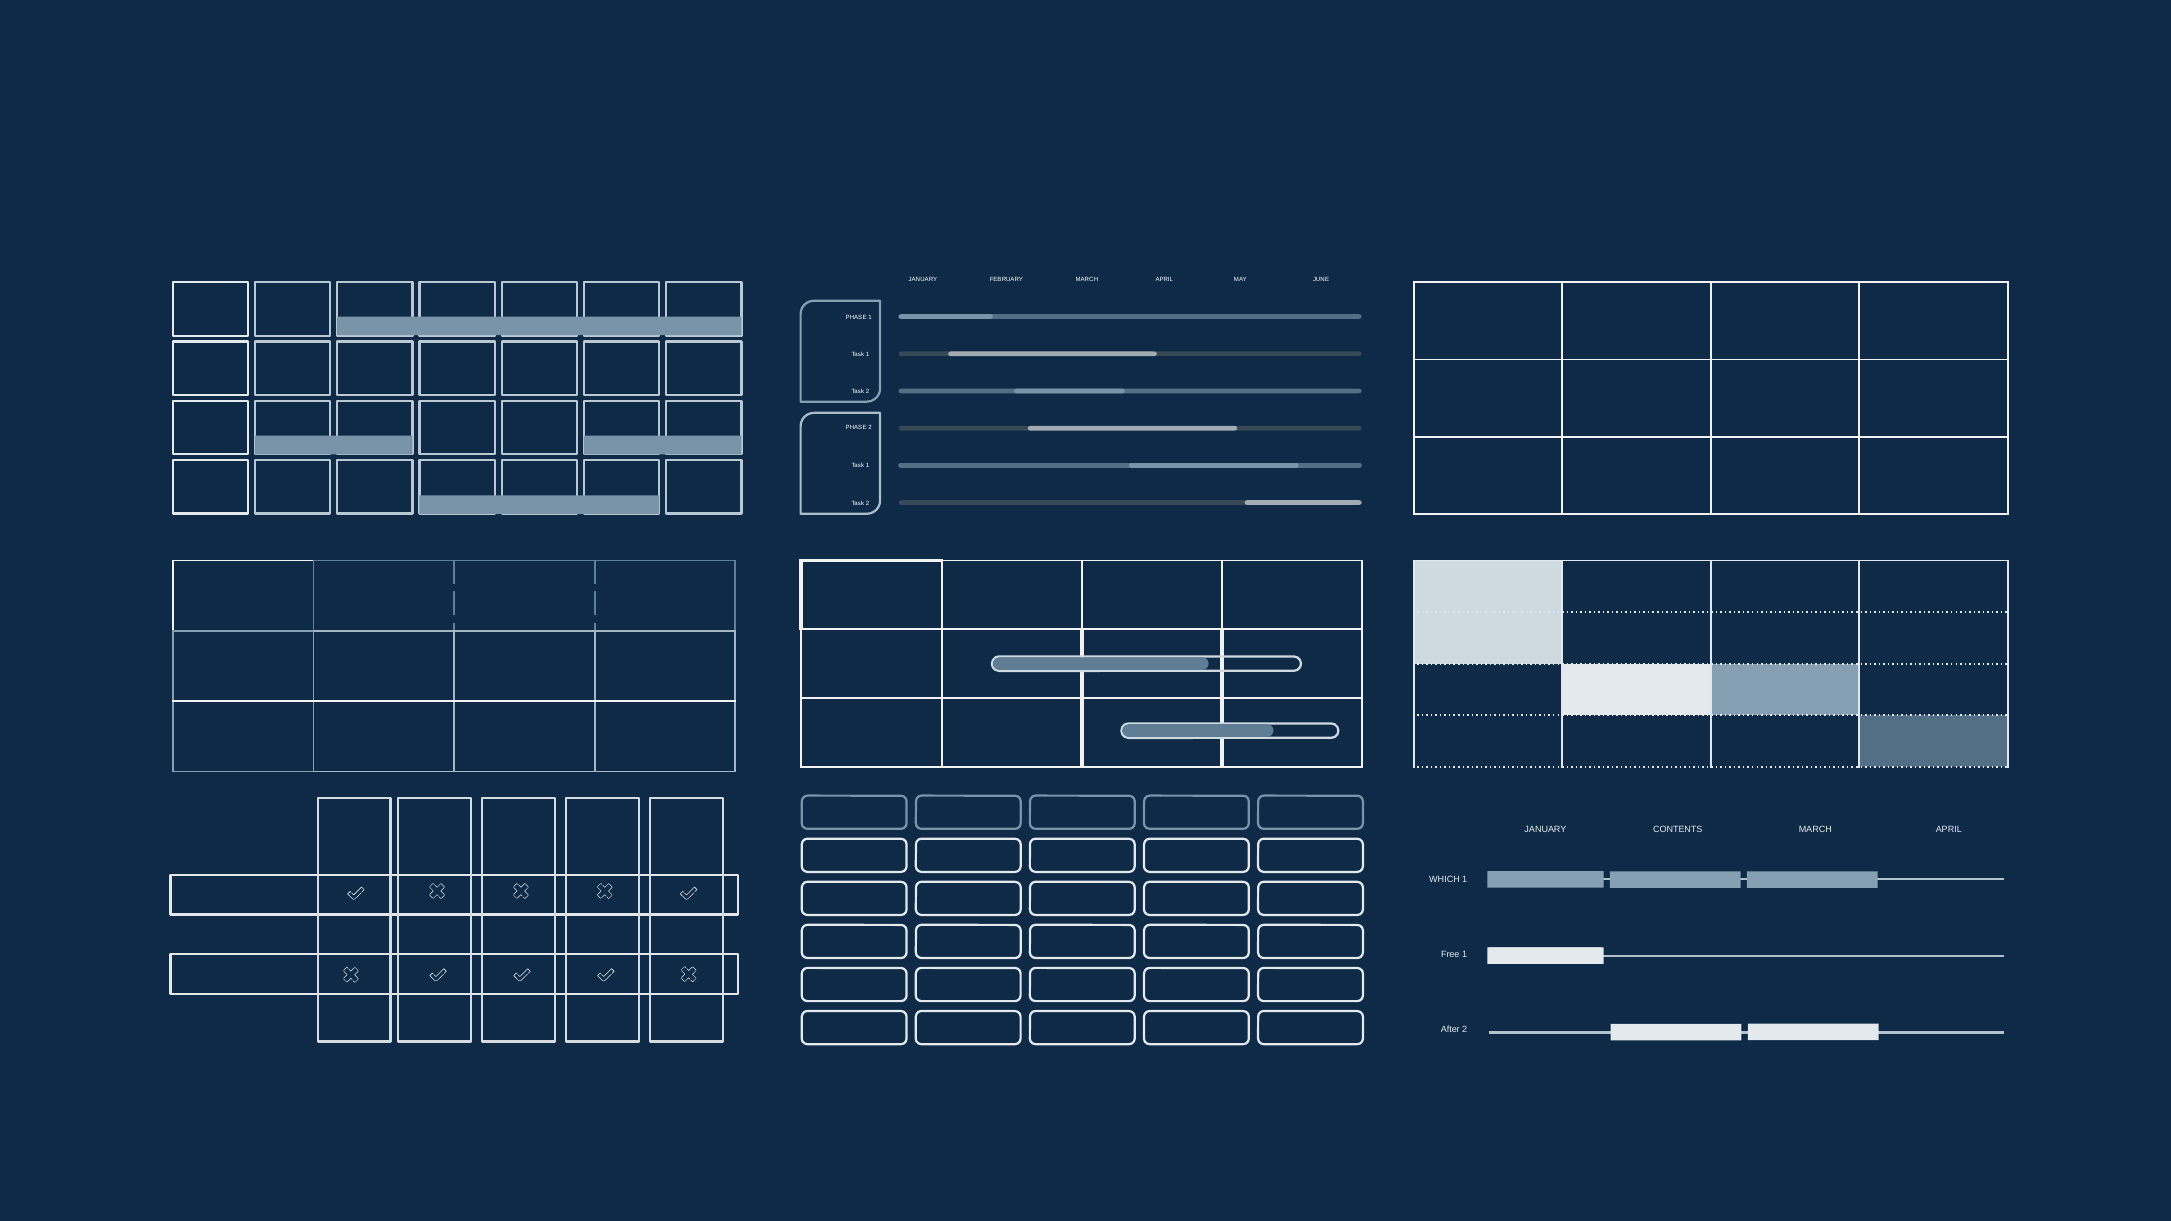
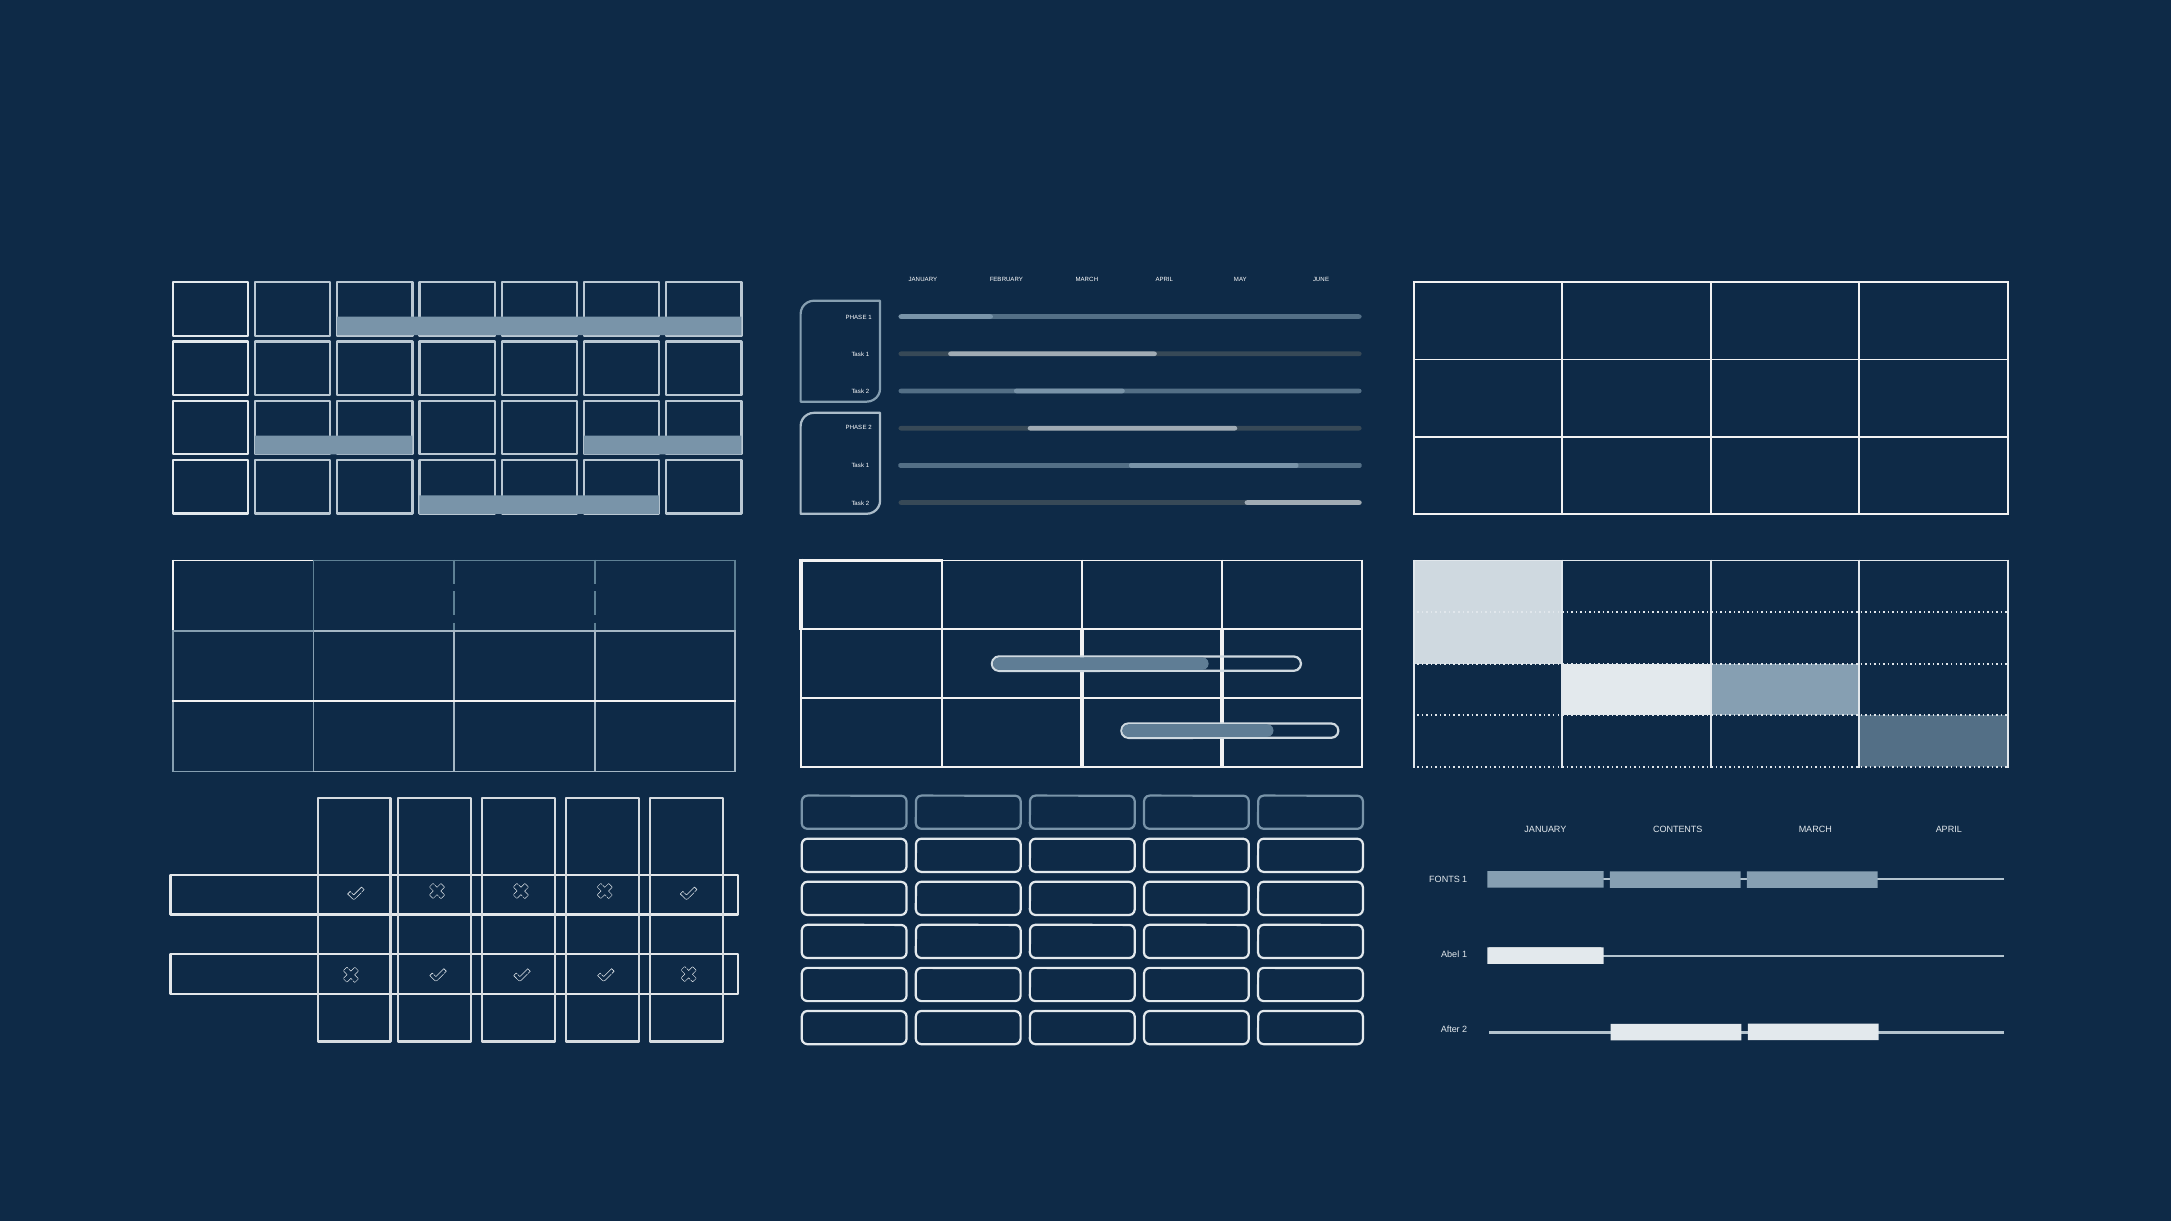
WHICH: WHICH -> FONTS
Free: Free -> Abel
